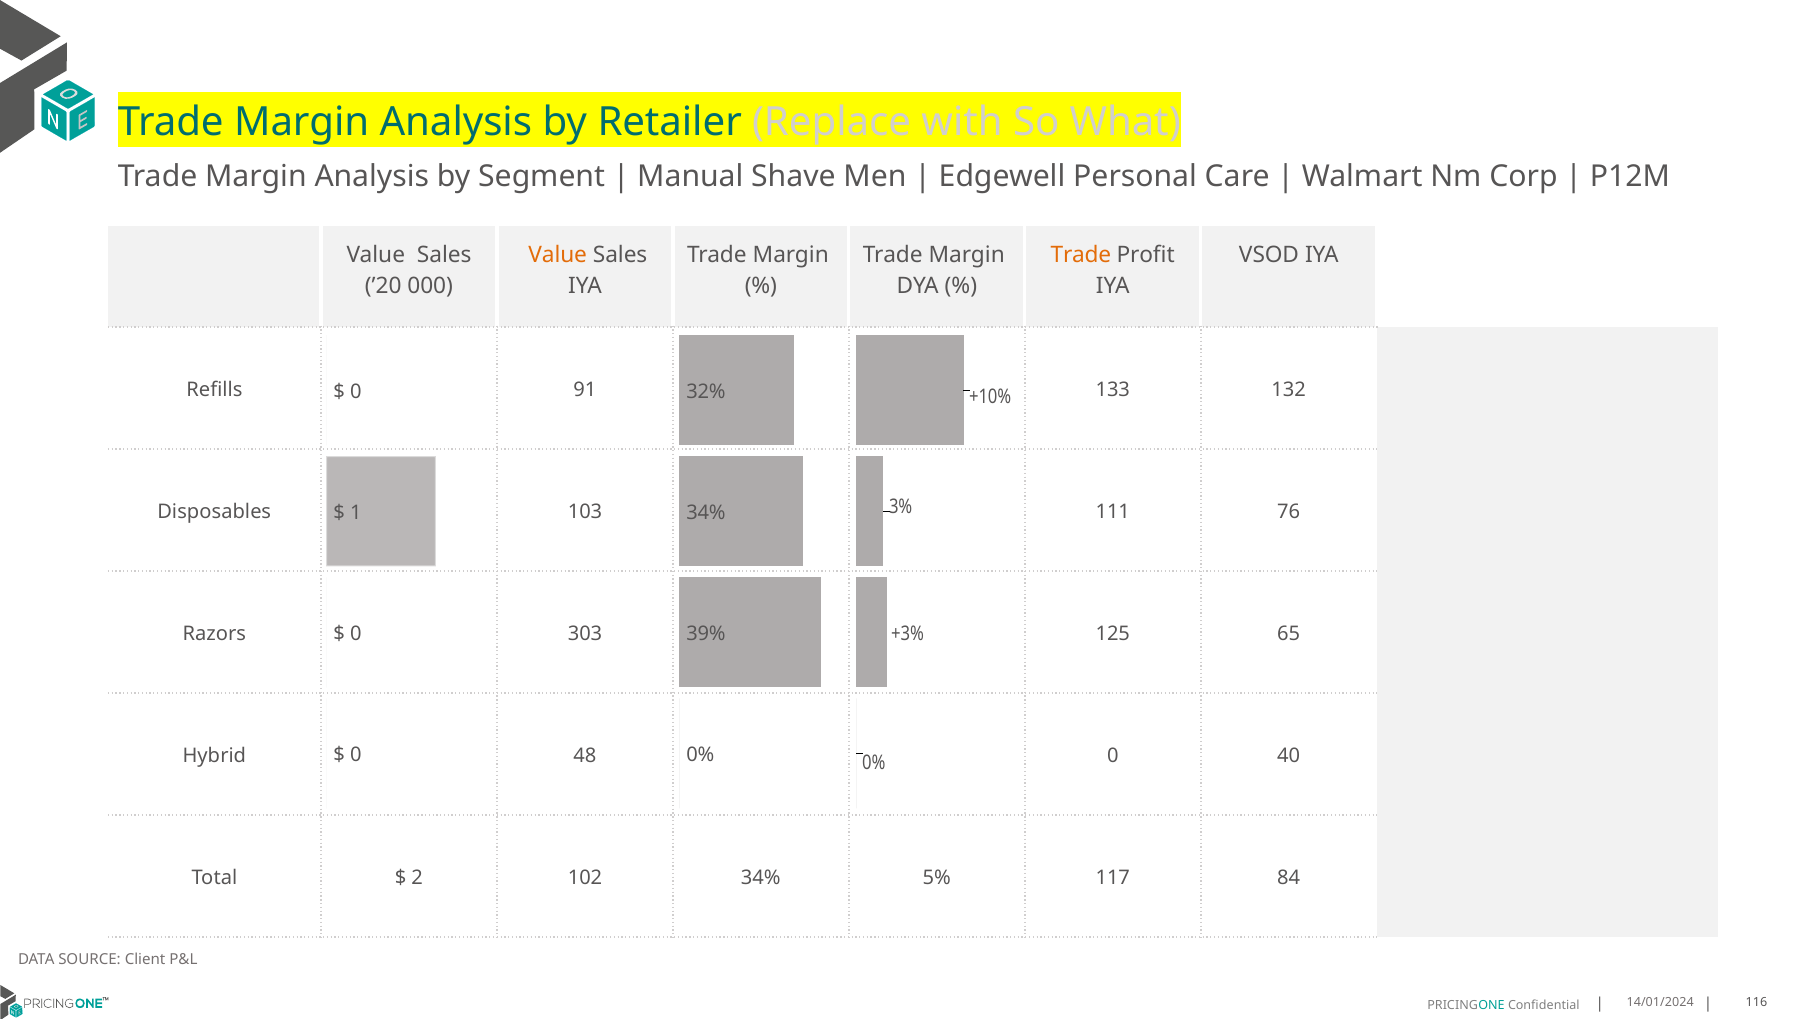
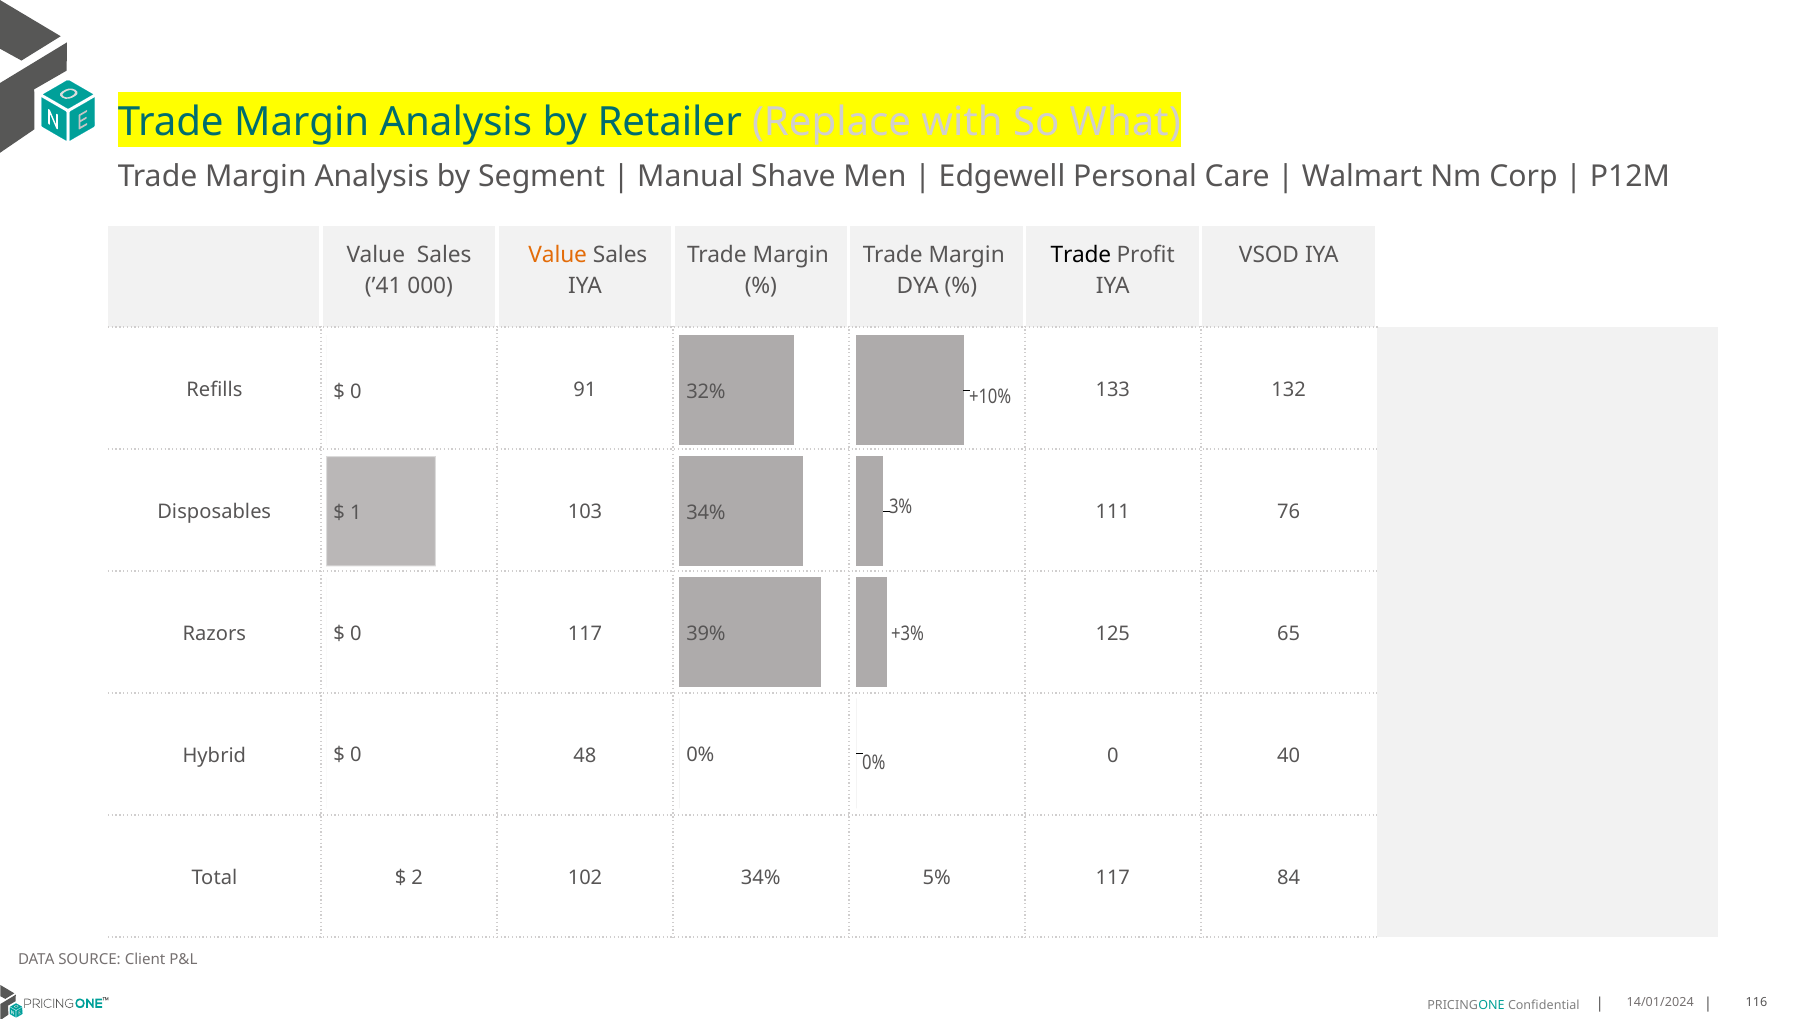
Trade at (1081, 255) colour: orange -> black
’20: ’20 -> ’41
Razors 303: 303 -> 117
